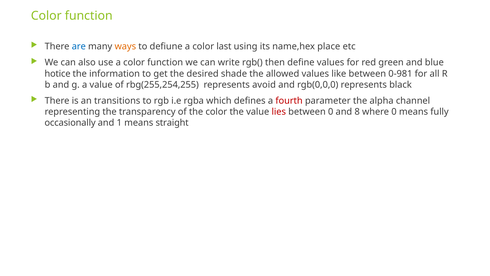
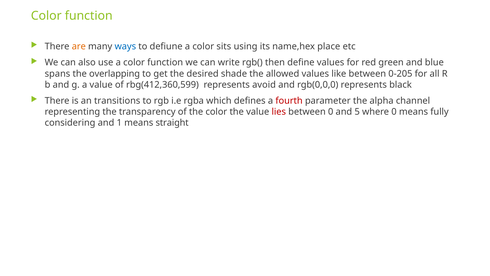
are colour: blue -> orange
ways colour: orange -> blue
last: last -> sits
hotice: hotice -> spans
information: information -> overlapping
0-981: 0-981 -> 0-205
rbg(255,254,255: rbg(255,254,255 -> rbg(412,360,599
8: 8 -> 5
occasionally: occasionally -> considering
